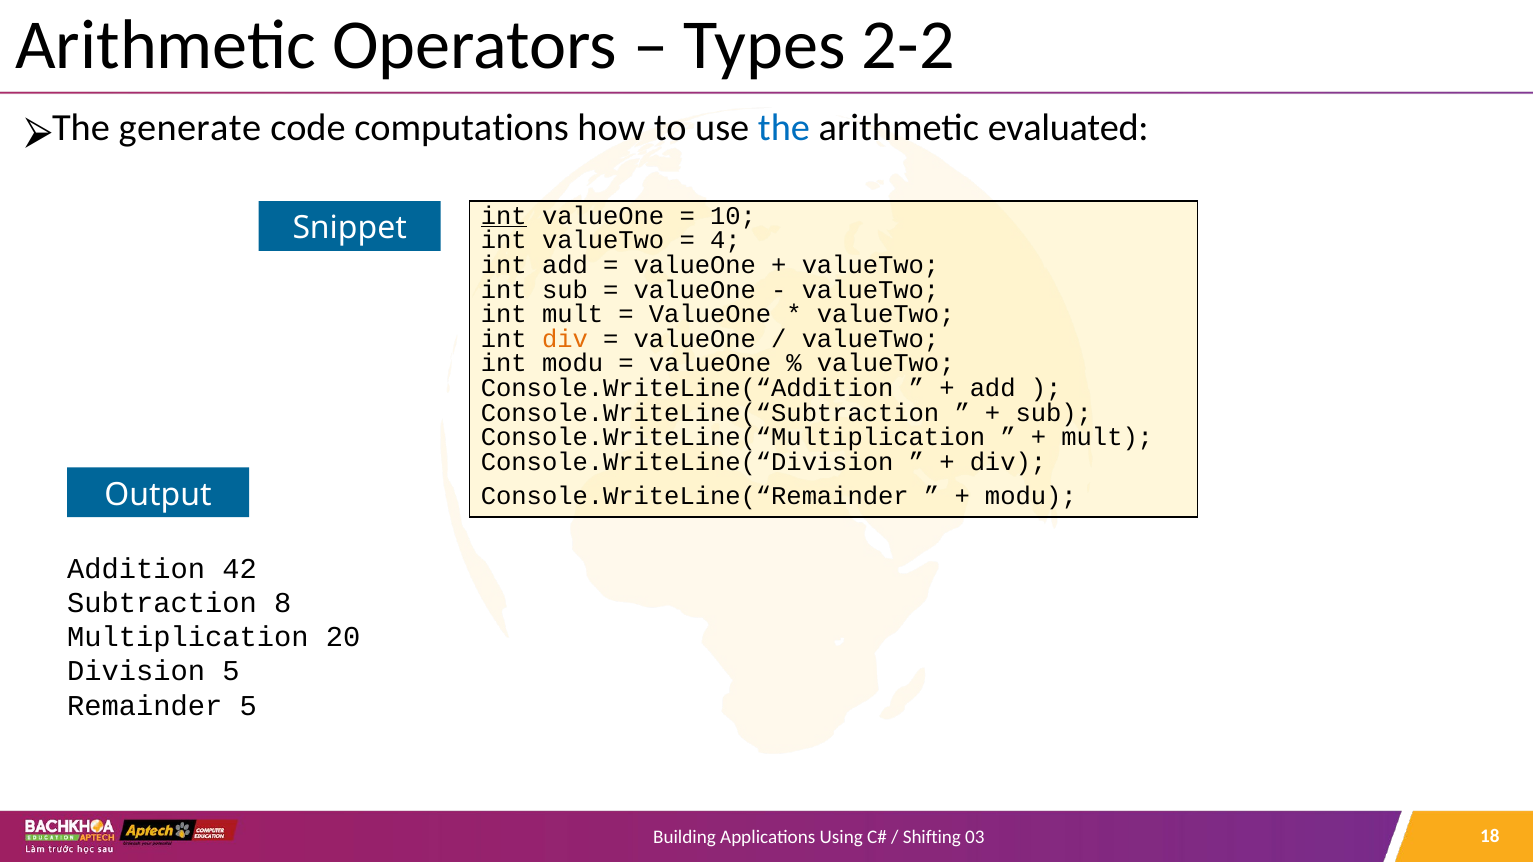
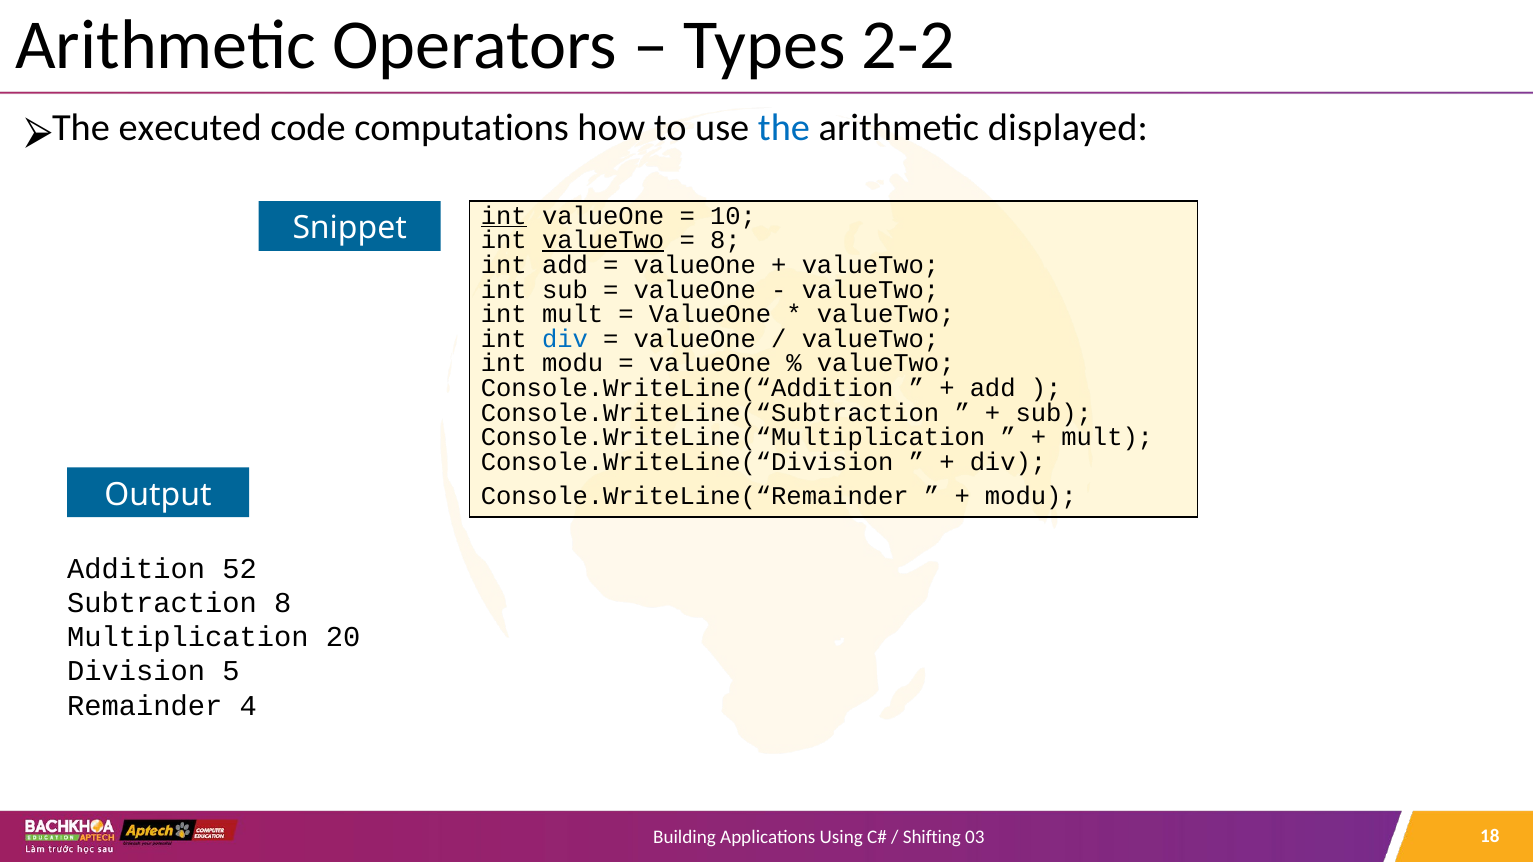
generate: generate -> executed
evaluated: evaluated -> displayed
valueTwo at (603, 240) underline: none -> present
4 at (725, 240): 4 -> 8
div at (565, 339) colour: orange -> blue
42: 42 -> 52
Remainder 5: 5 -> 4
